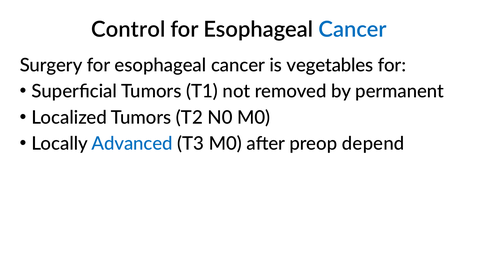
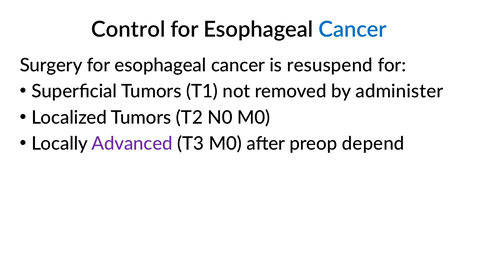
vegetables: vegetables -> resuspend
permanent: permanent -> administer
Advanced colour: blue -> purple
